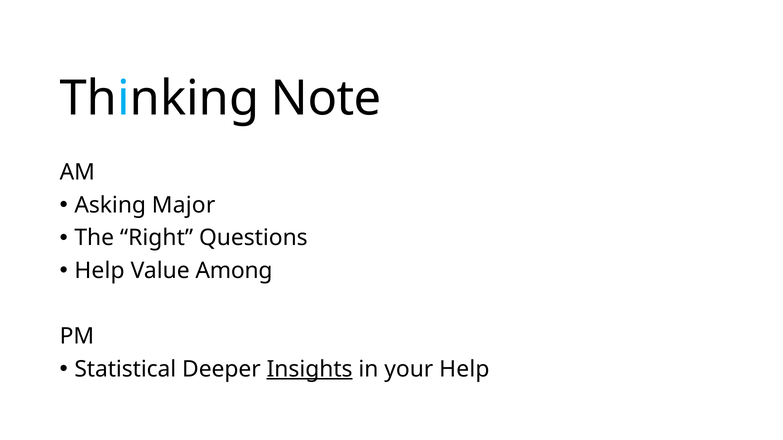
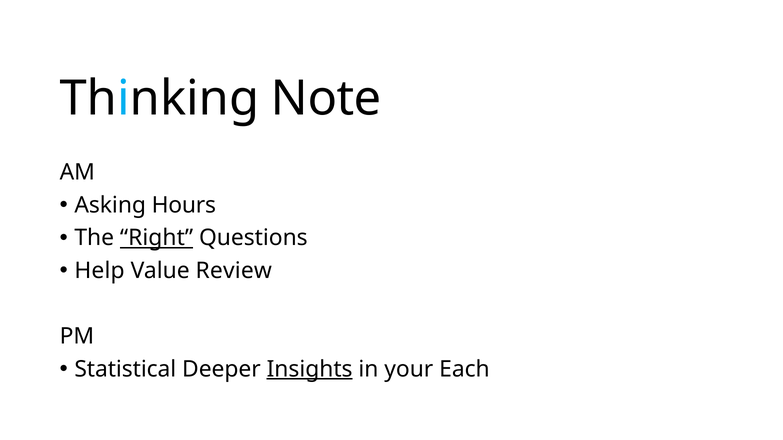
Major: Major -> Hours
Right underline: none -> present
Among: Among -> Review
your Help: Help -> Each
